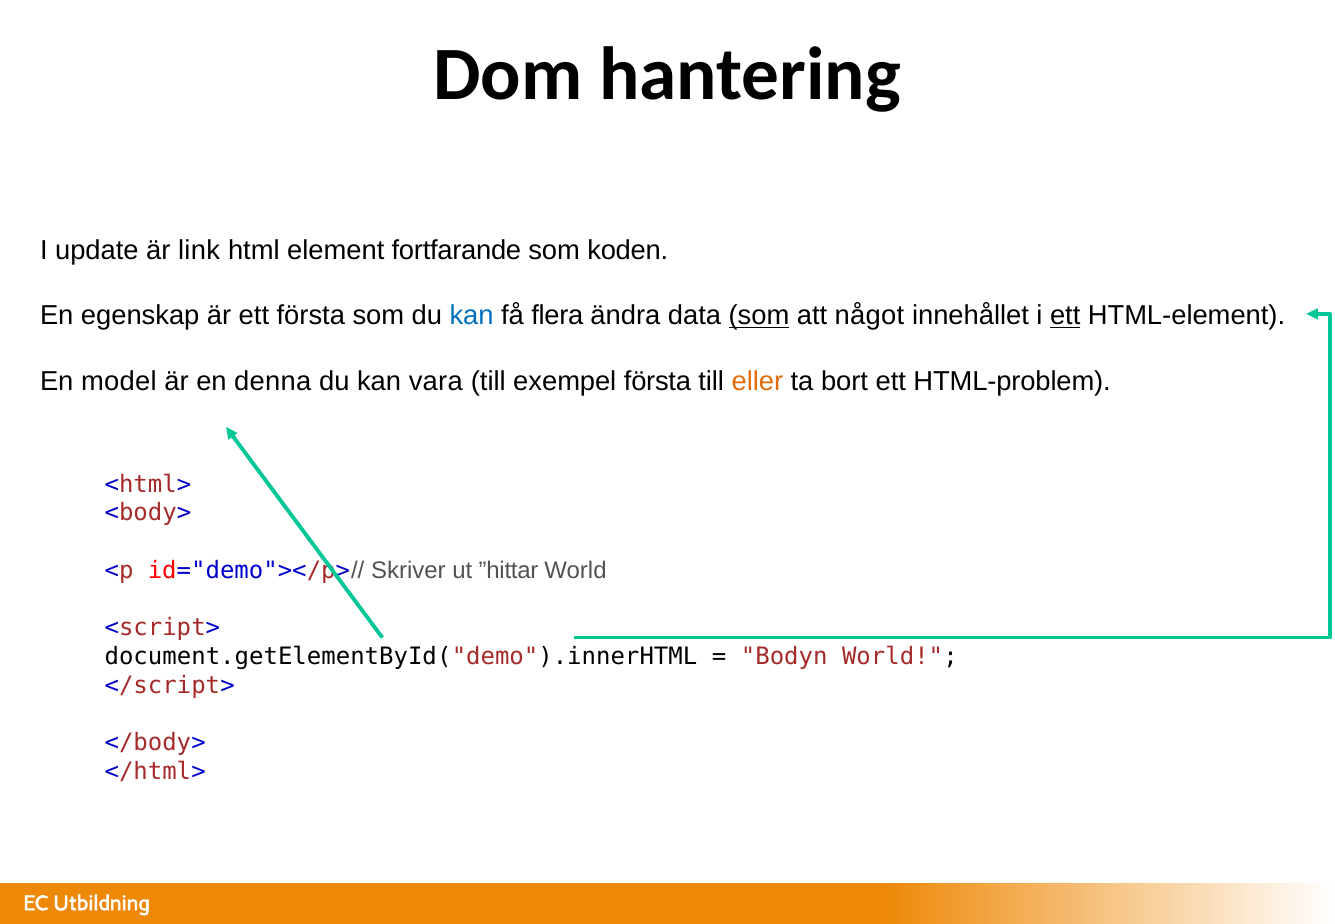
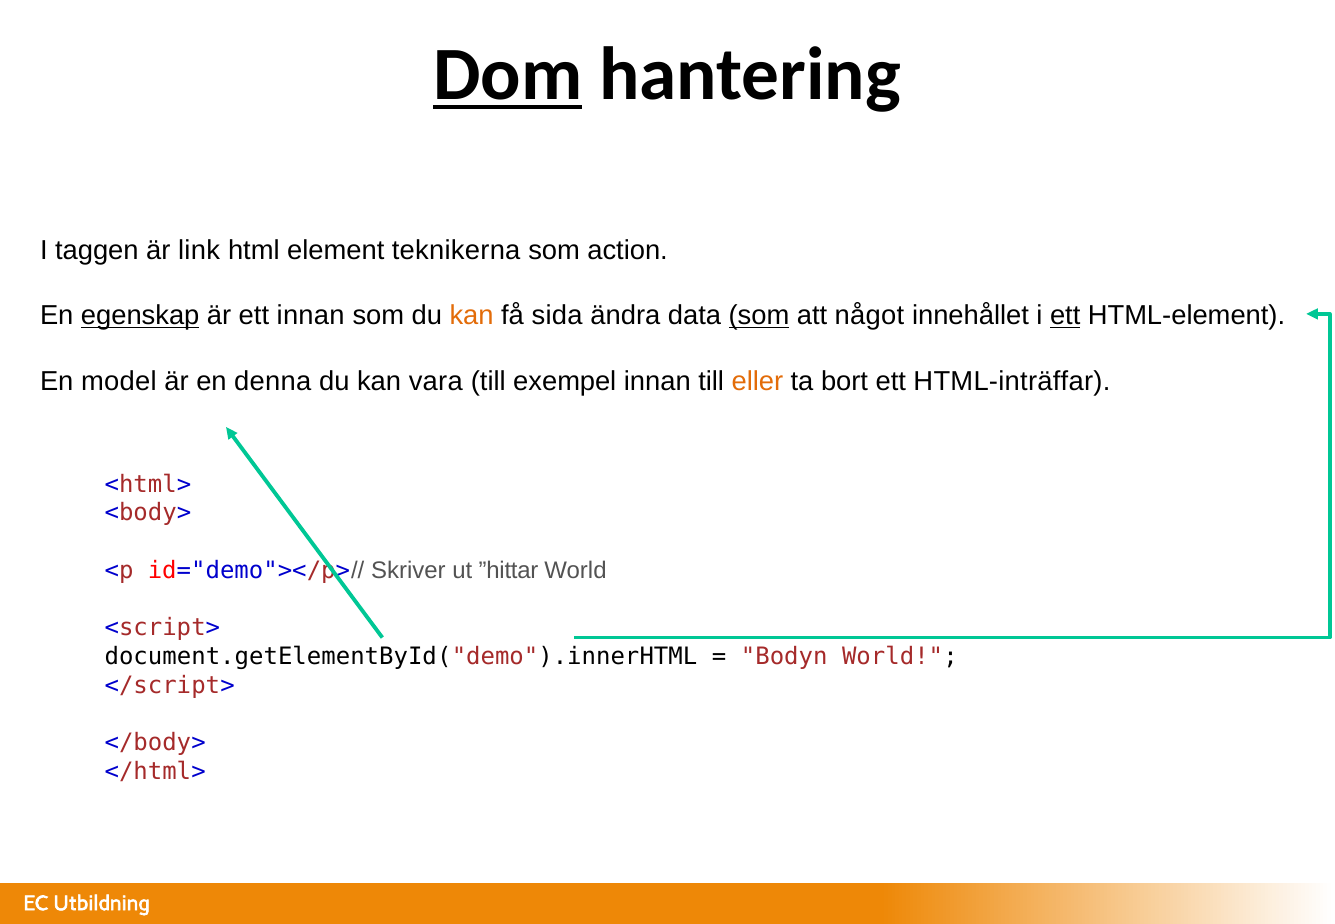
Dom underline: none -> present
update: update -> taggen
fortfarande: fortfarande -> teknikerna
koden: koden -> action
egenskap underline: none -> present
ett första: första -> innan
kan at (472, 316) colour: blue -> orange
flera: flera -> sida
exempel första: första -> innan
HTML-problem: HTML-problem -> HTML-inträffar
